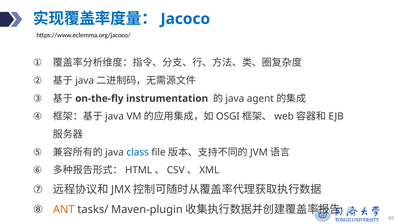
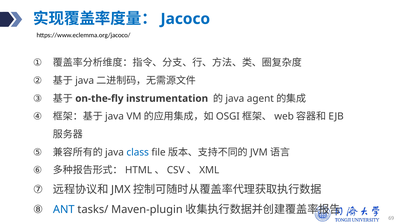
ANT colour: orange -> blue
